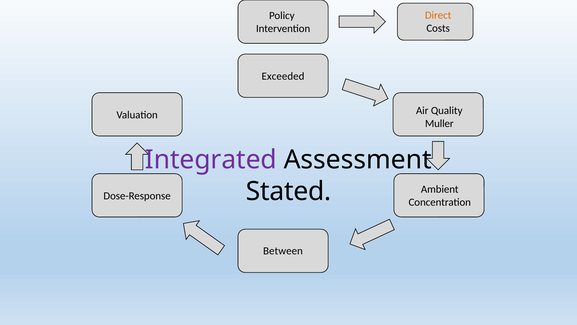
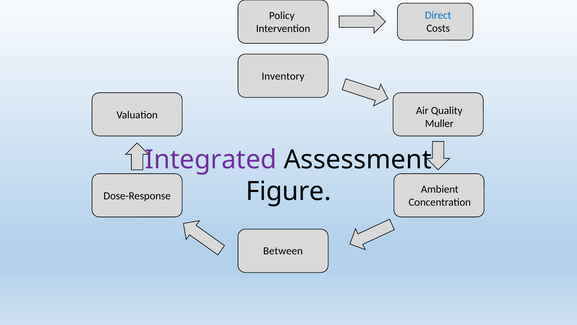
Direct colour: orange -> blue
Exceeded: Exceeded -> Inventory
Stated: Stated -> Figure
